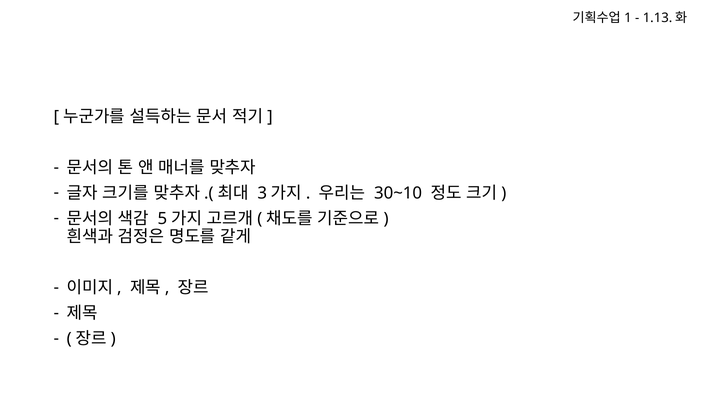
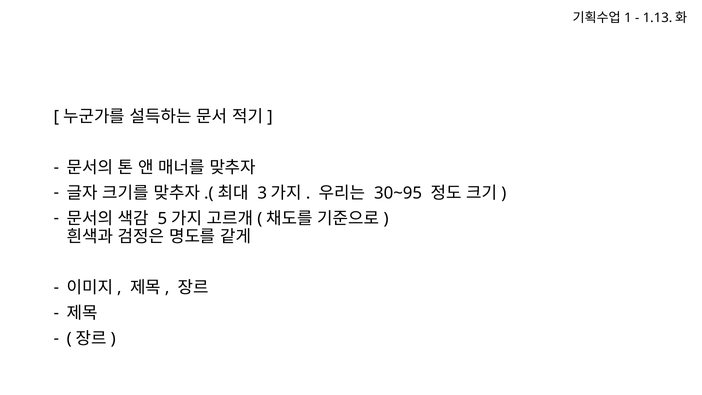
30~10: 30~10 -> 30~95
